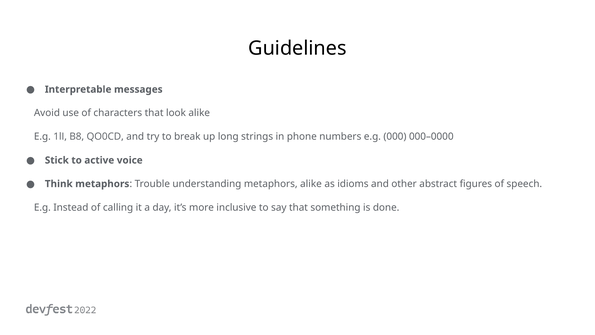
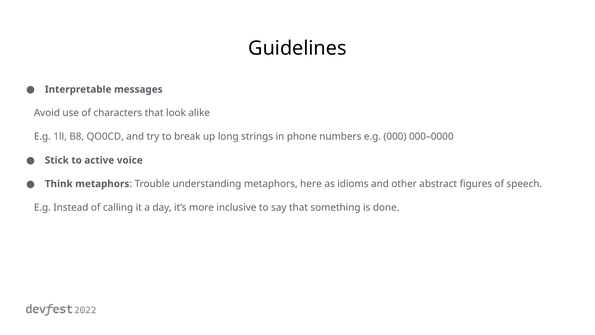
metaphors alike: alike -> here
